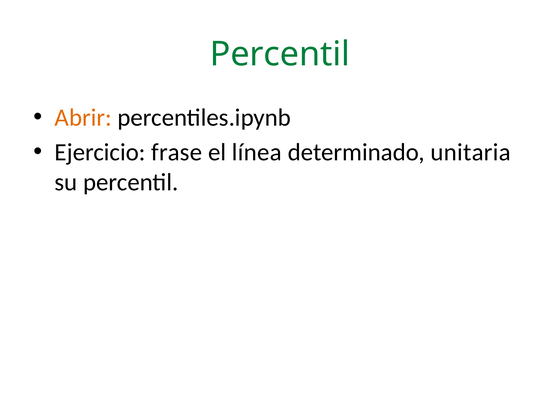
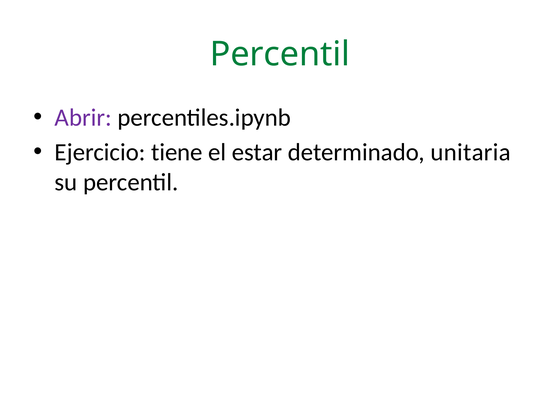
Abrir colour: orange -> purple
frase: frase -> tiene
línea: línea -> estar
